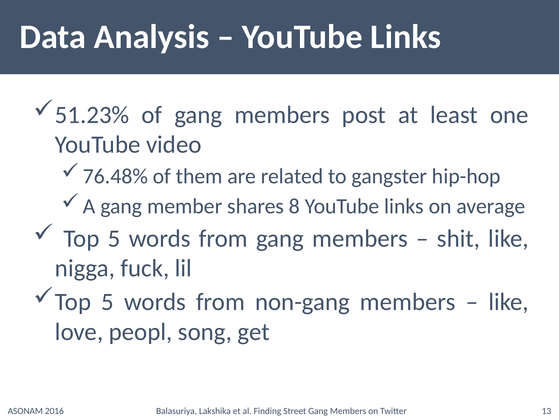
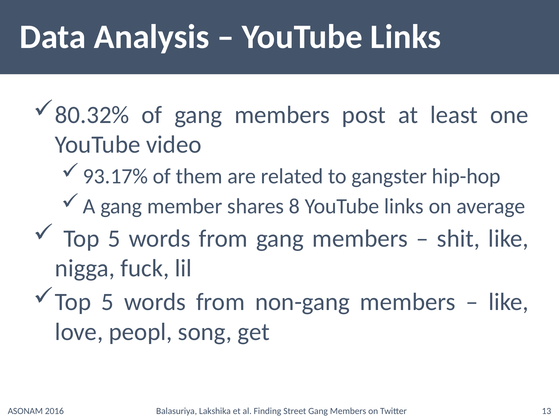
51.23%: 51.23% -> 80.32%
76.48%: 76.48% -> 93.17%
